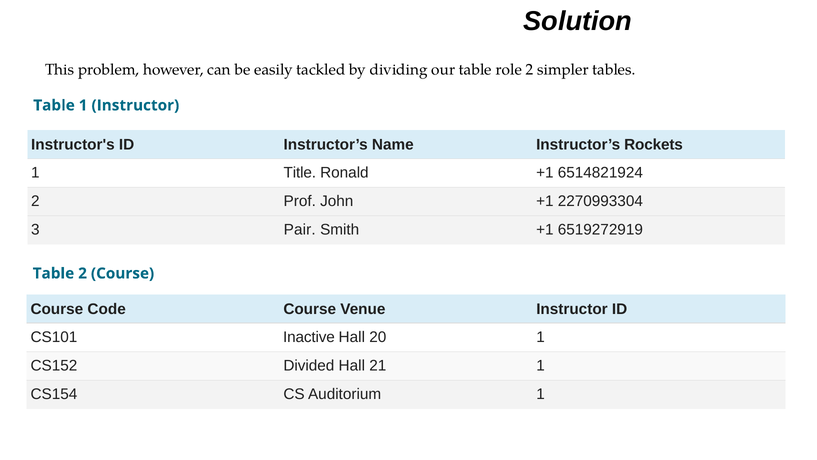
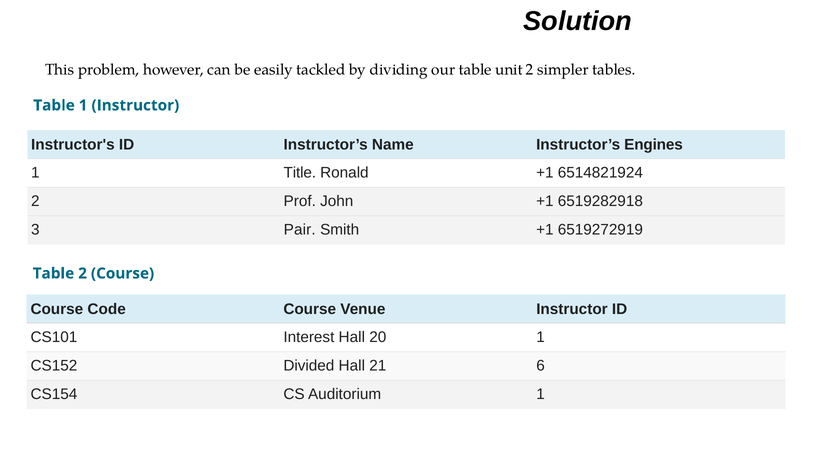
role: role -> unit
Rockets: Rockets -> Engines
2270993304: 2270993304 -> 6519282918
Inactive: Inactive -> Interest
21 1: 1 -> 6
